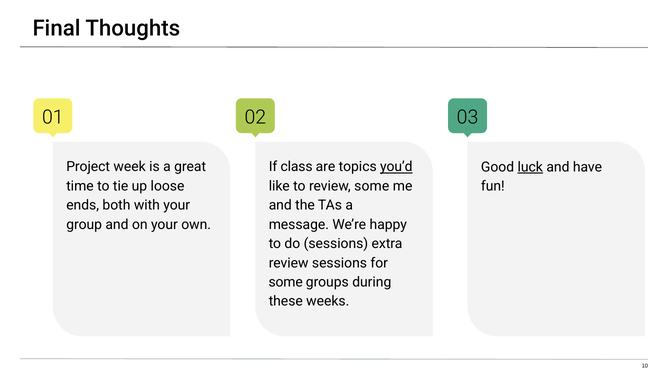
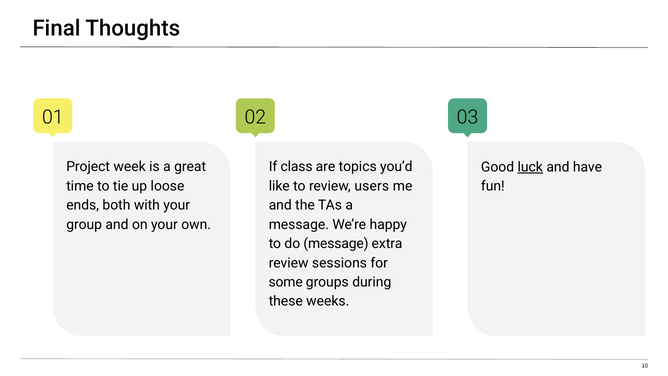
you’d underline: present -> none
review some: some -> users
do sessions: sessions -> message
